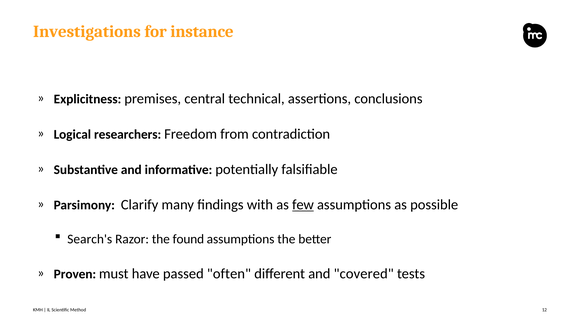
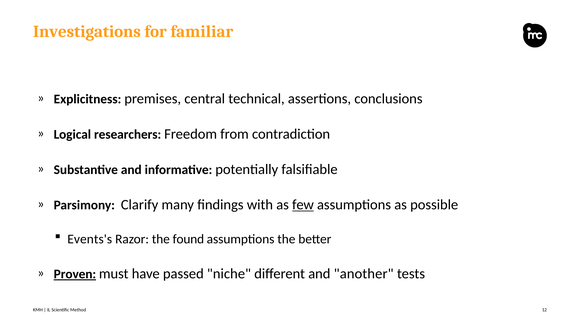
instance: instance -> familiar
Search's: Search's -> Events's
Proven underline: none -> present
often: often -> niche
covered: covered -> another
